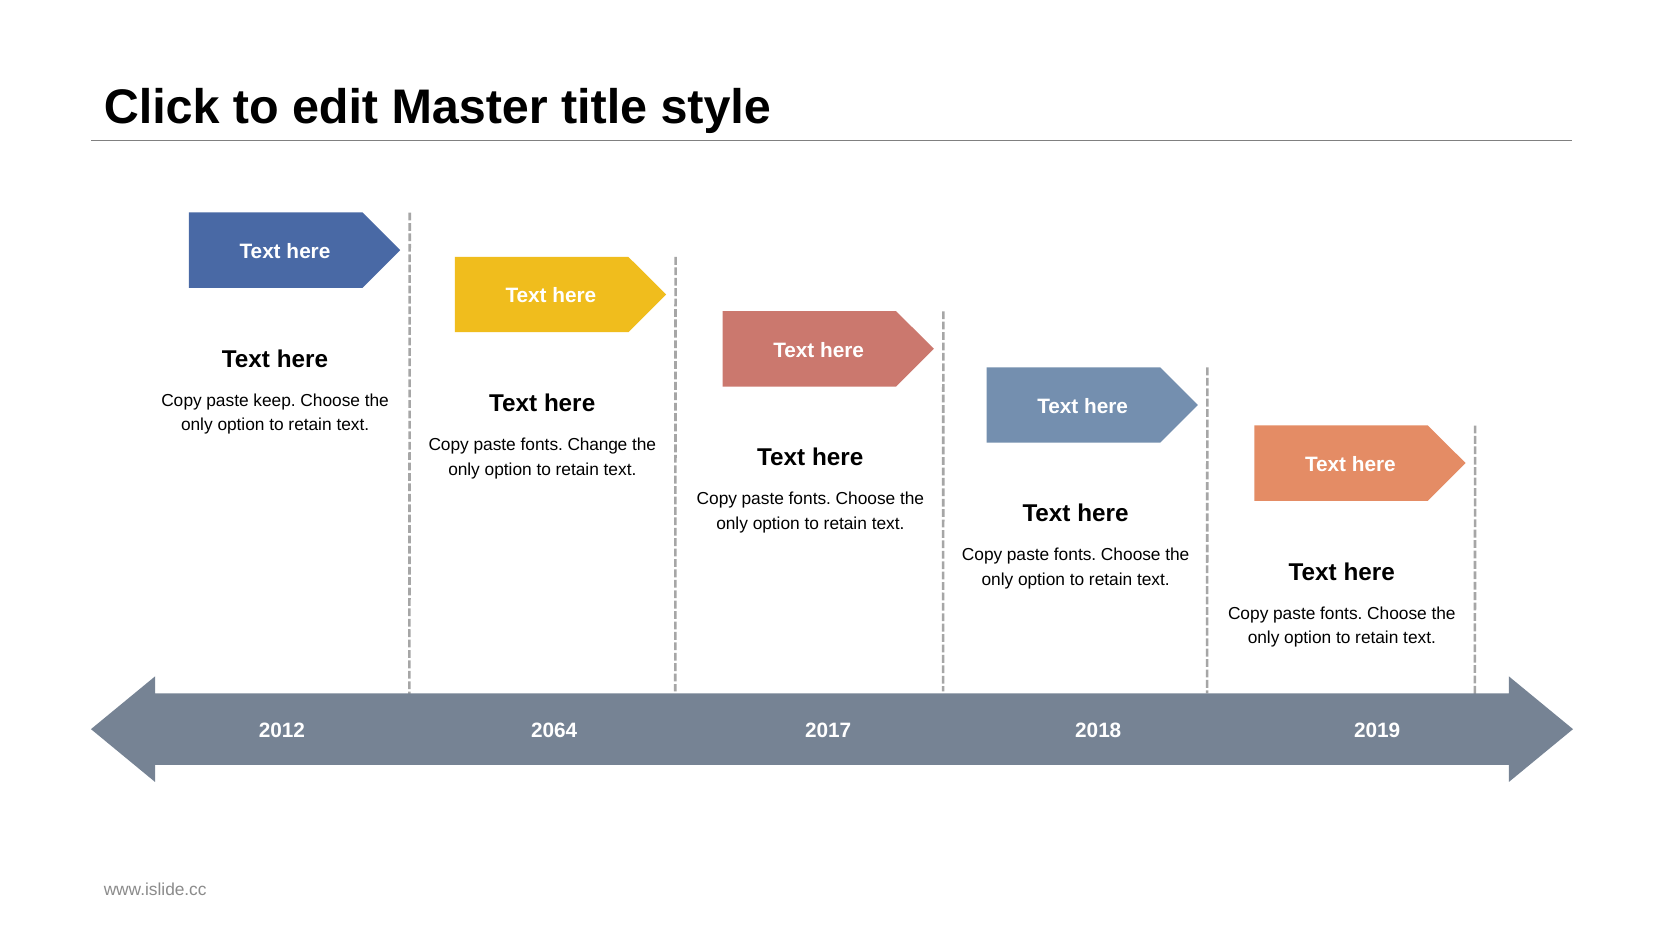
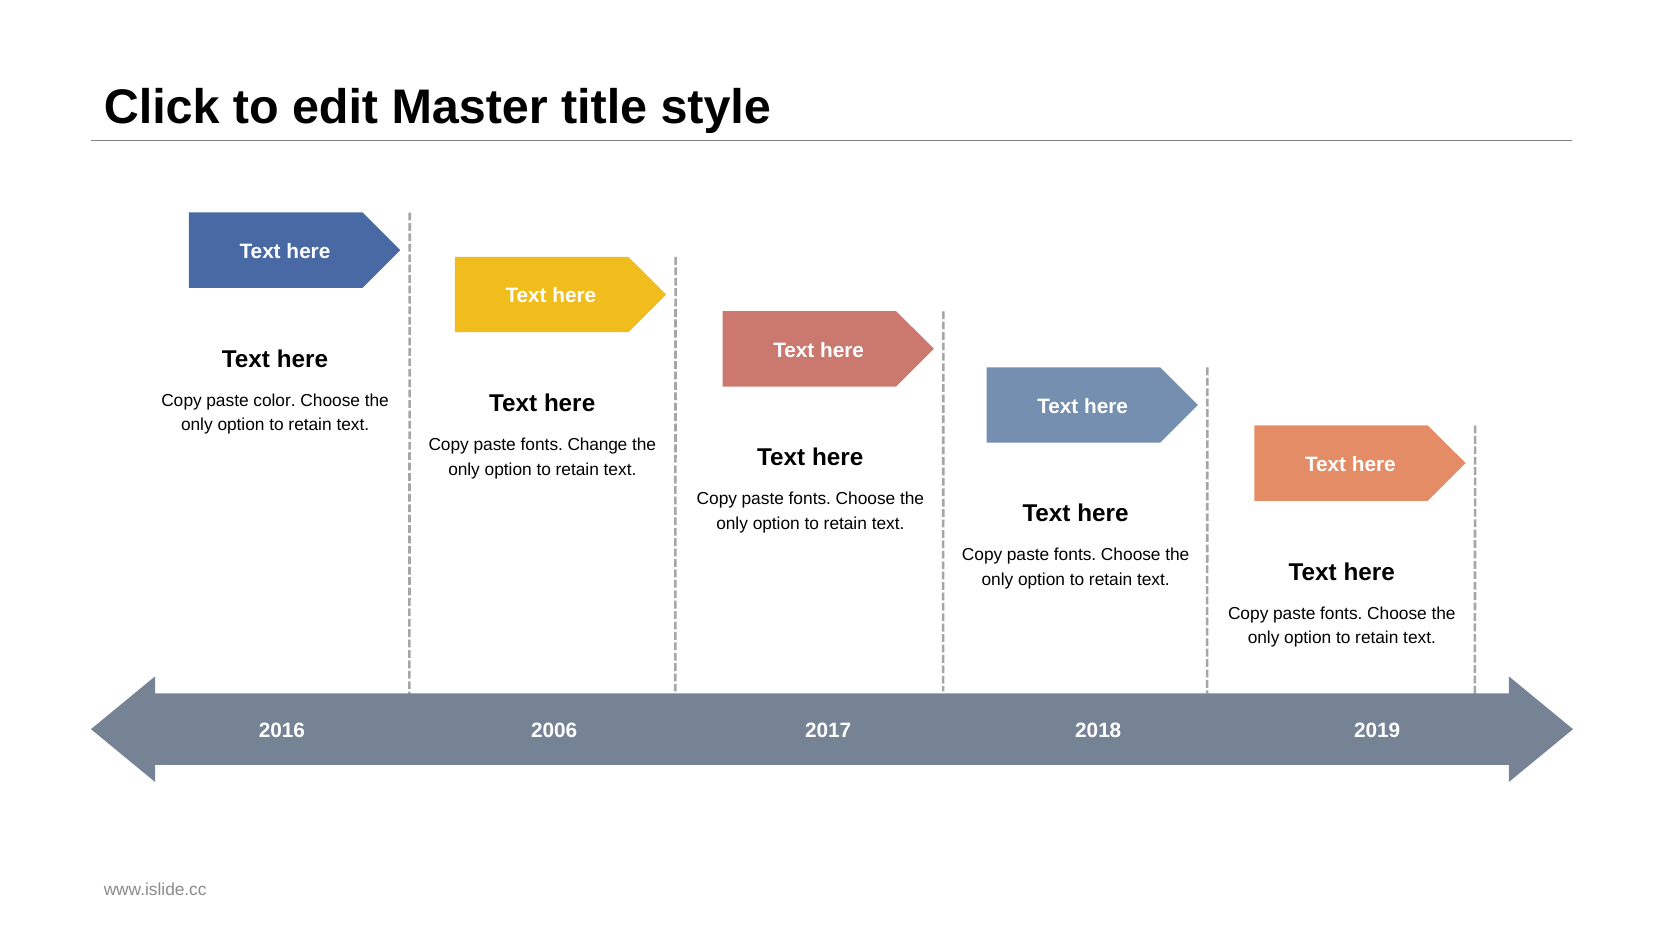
keep: keep -> color
2012: 2012 -> 2016
2064: 2064 -> 2006
